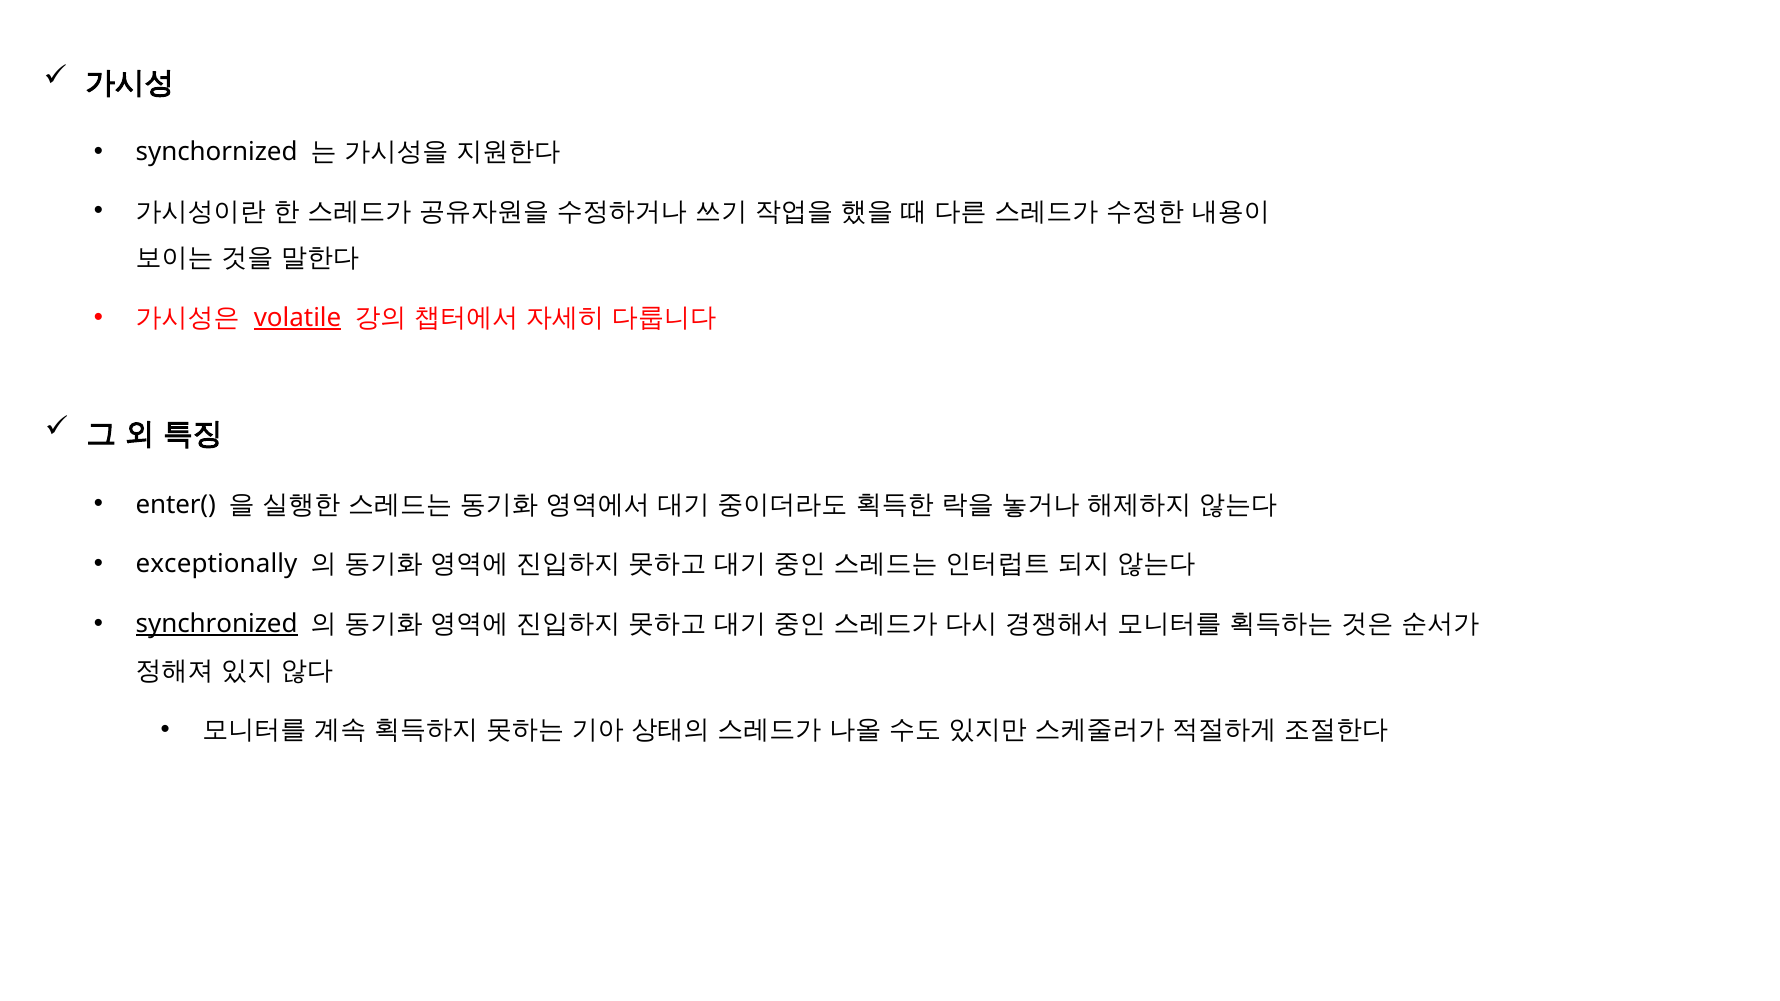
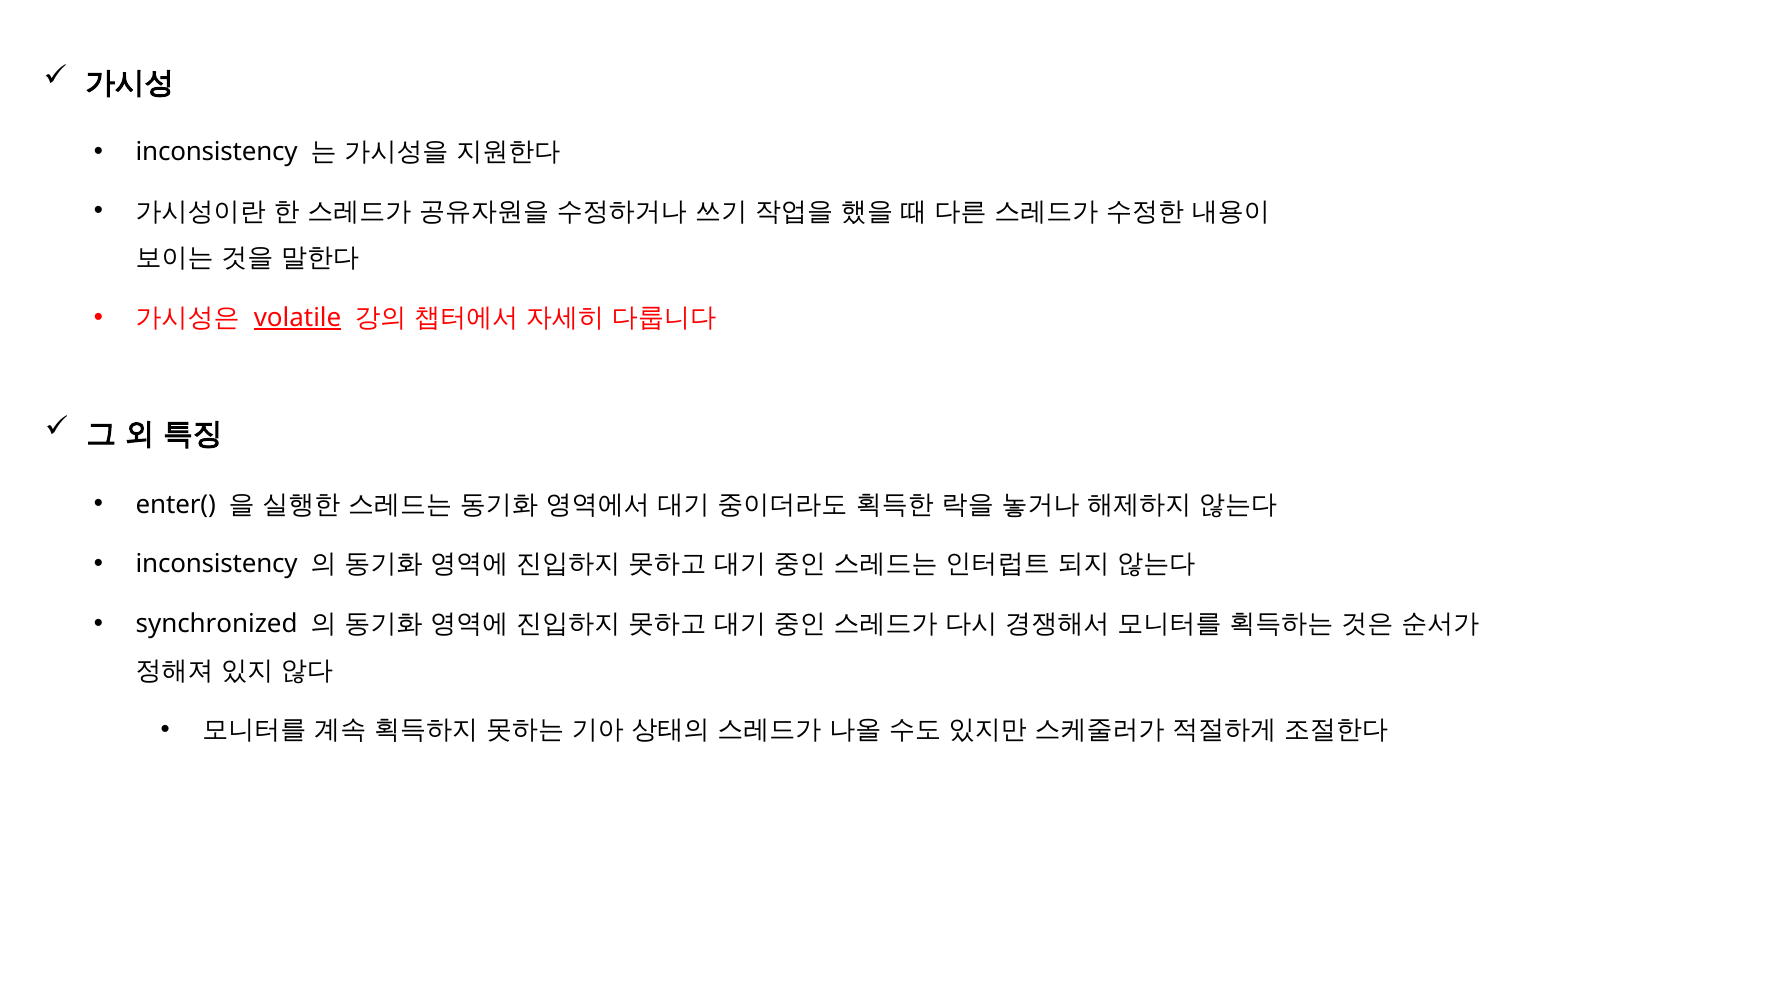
synchornized at (217, 152): synchornized -> inconsistency
exceptionally at (217, 564): exceptionally -> inconsistency
synchronized underline: present -> none
